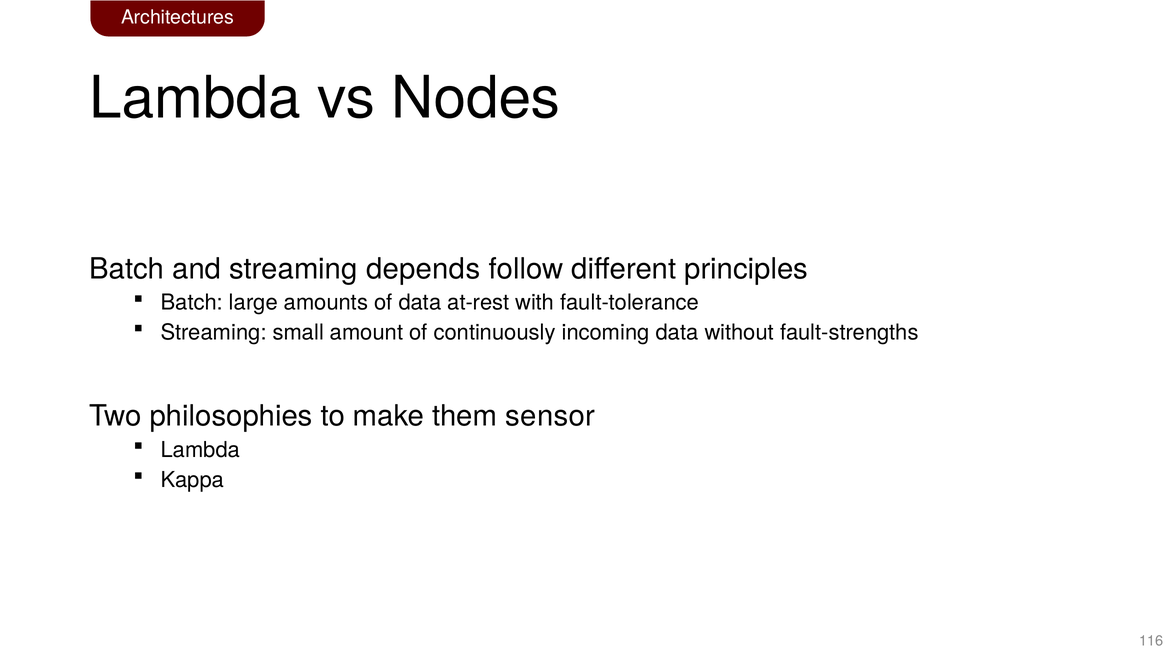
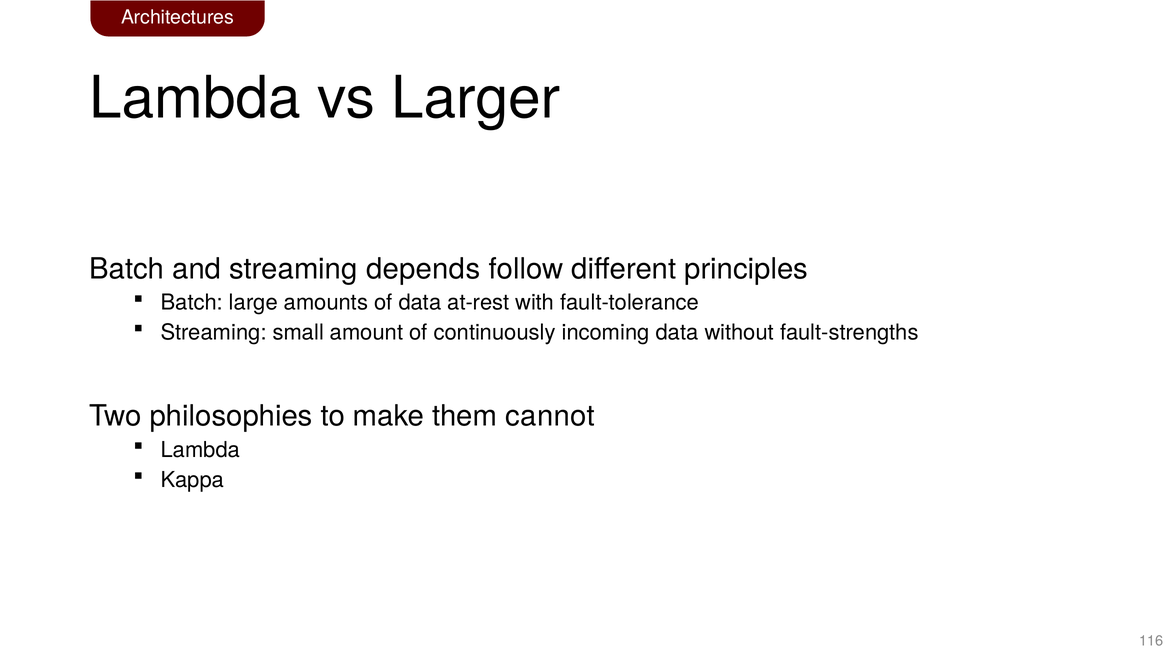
Nodes: Nodes -> Larger
sensor: sensor -> cannot
